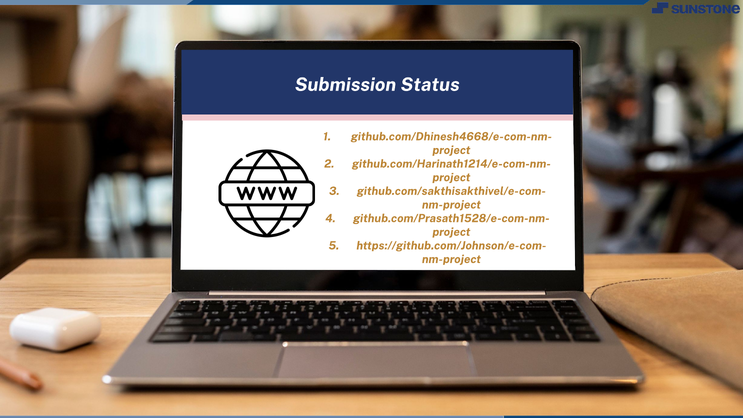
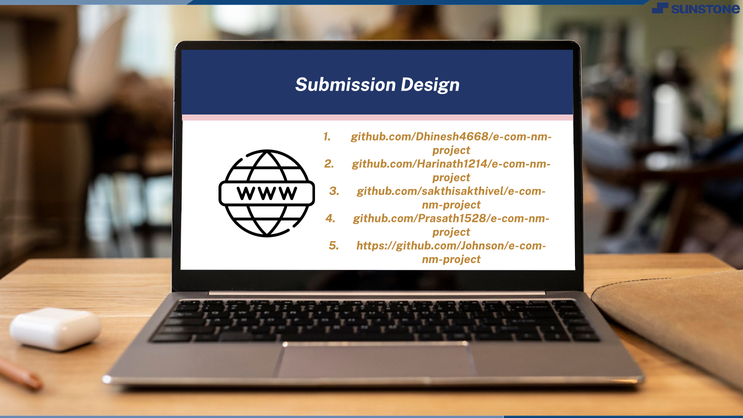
Status: Status -> Design
